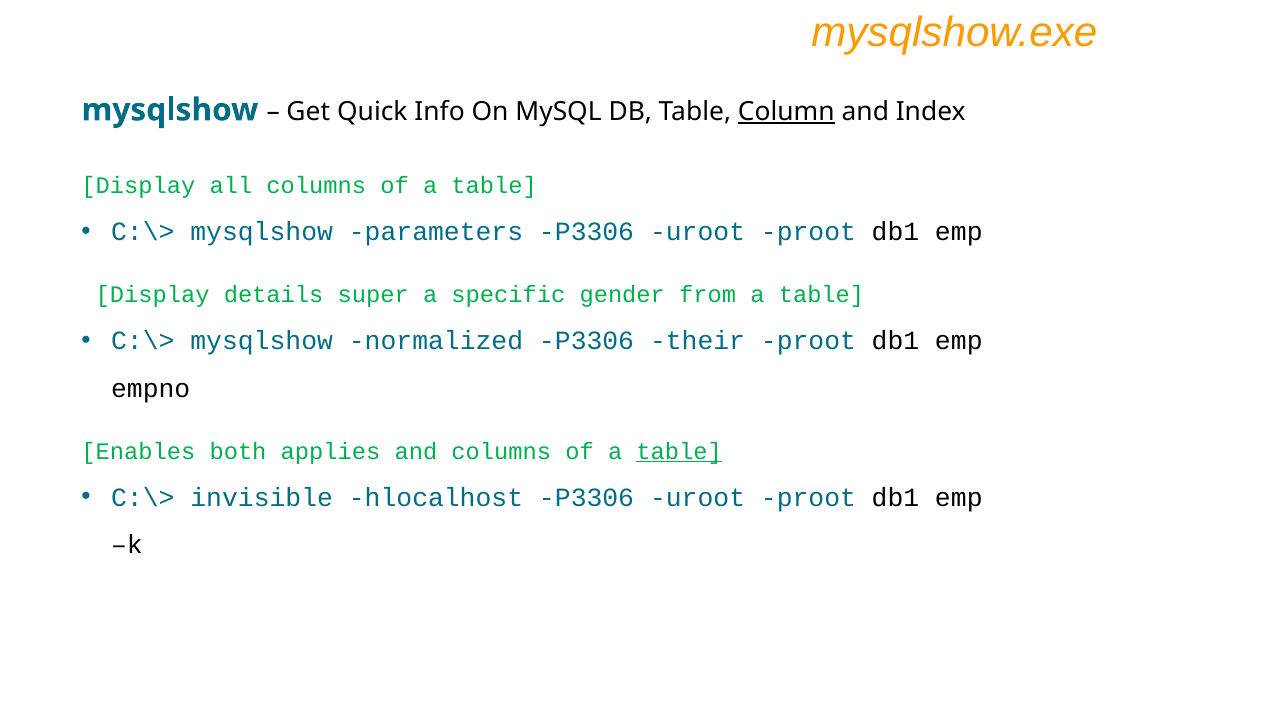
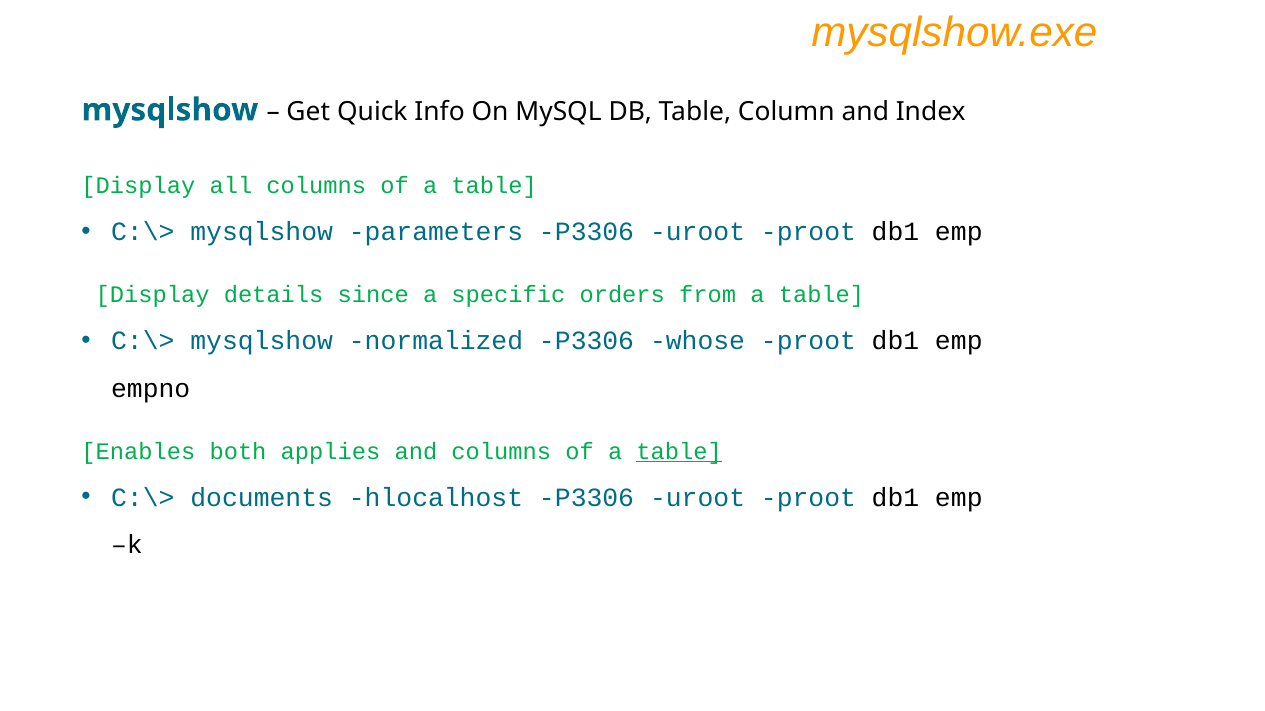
Column underline: present -> none
super: super -> since
gender: gender -> orders
their: their -> whose
invisible: invisible -> documents
